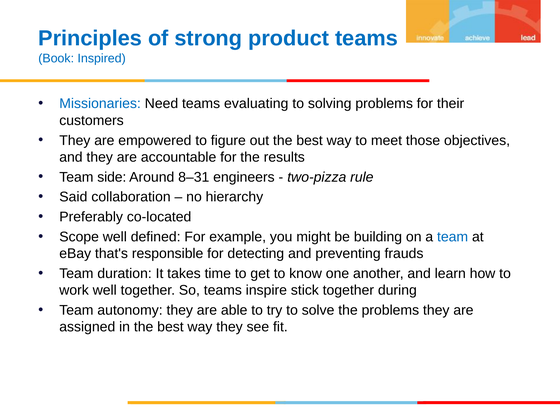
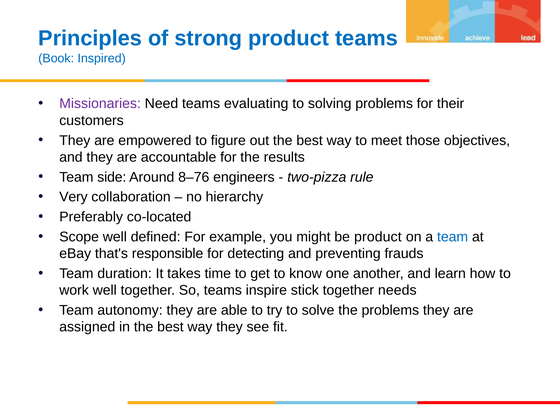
Missionaries colour: blue -> purple
8–31: 8–31 -> 8–76
Said: Said -> Very
be building: building -> product
during: during -> needs
